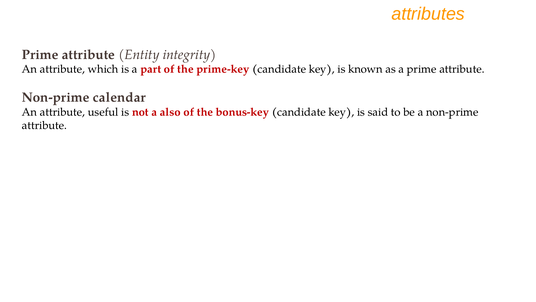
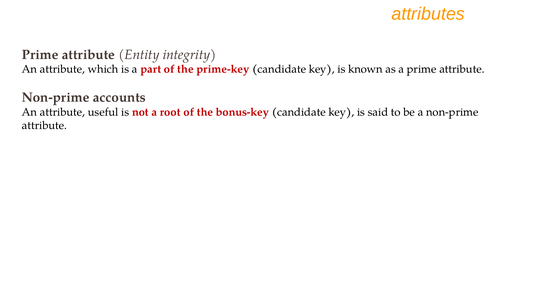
calendar: calendar -> accounts
also: also -> root
